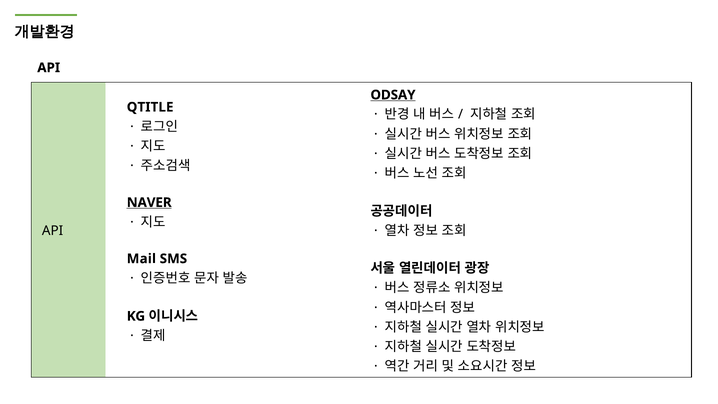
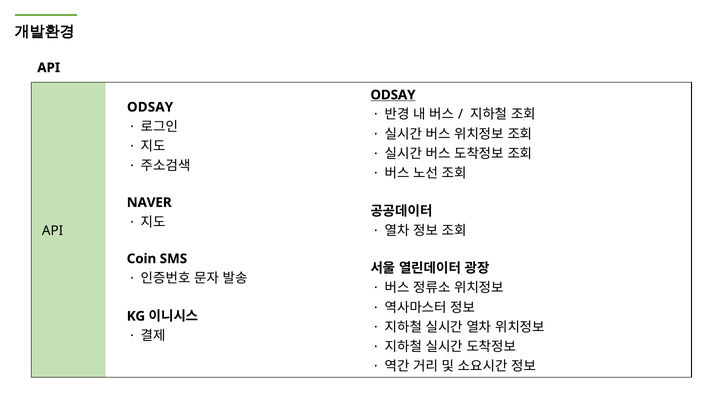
QTITLE at (150, 107): QTITLE -> ODSAY
NAVER underline: present -> none
Mail: Mail -> Coin
